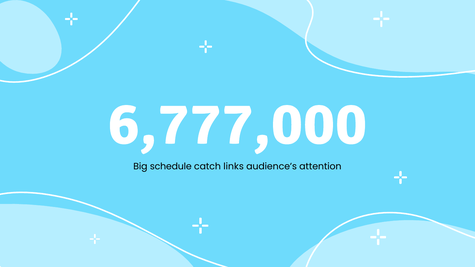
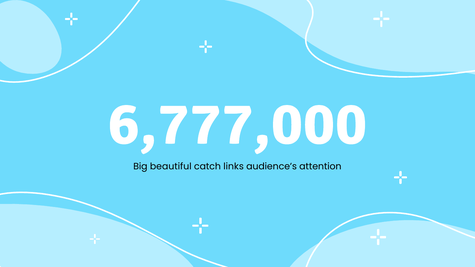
schedule: schedule -> beautiful
